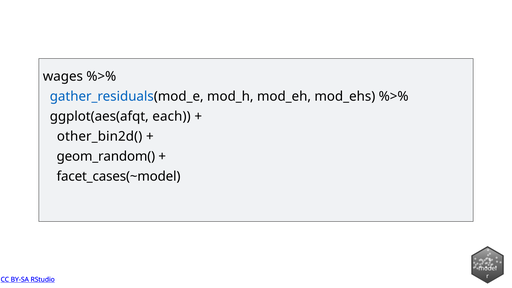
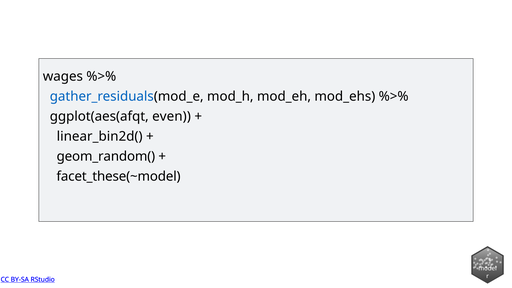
each: each -> even
other_bin2d(: other_bin2d( -> linear_bin2d(
facet_cases(~model: facet_cases(~model -> facet_these(~model
